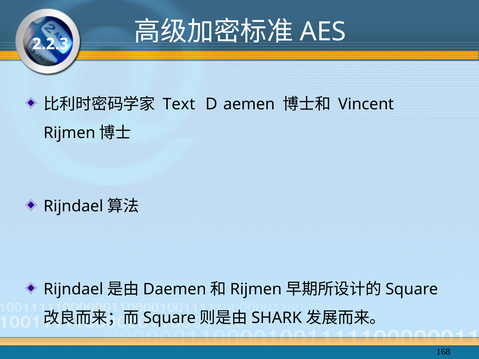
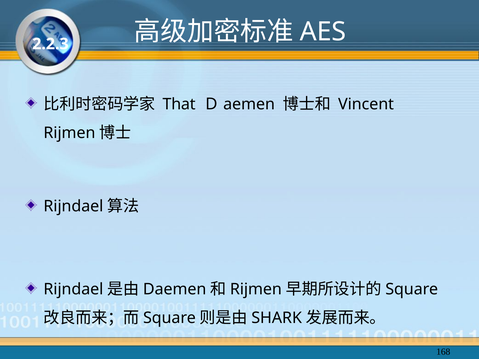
Text: Text -> That
